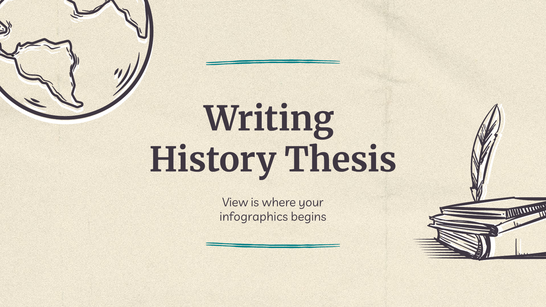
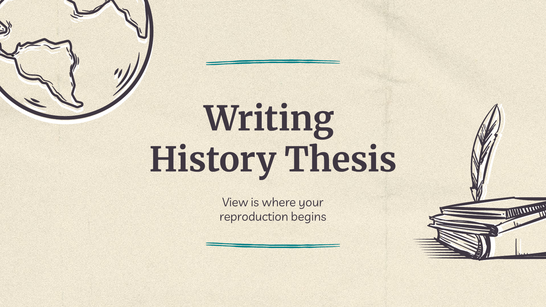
infographics: infographics -> reproduction
